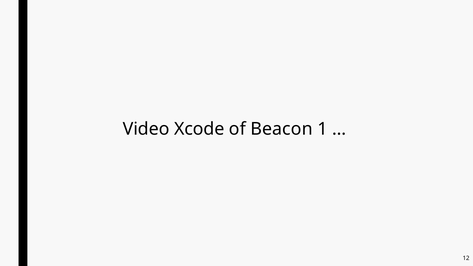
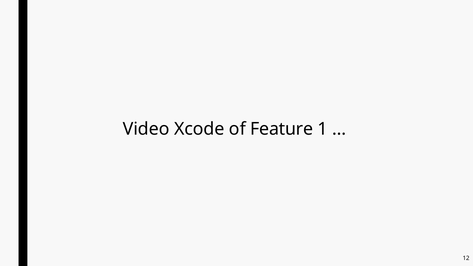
Beacon: Beacon -> Feature
